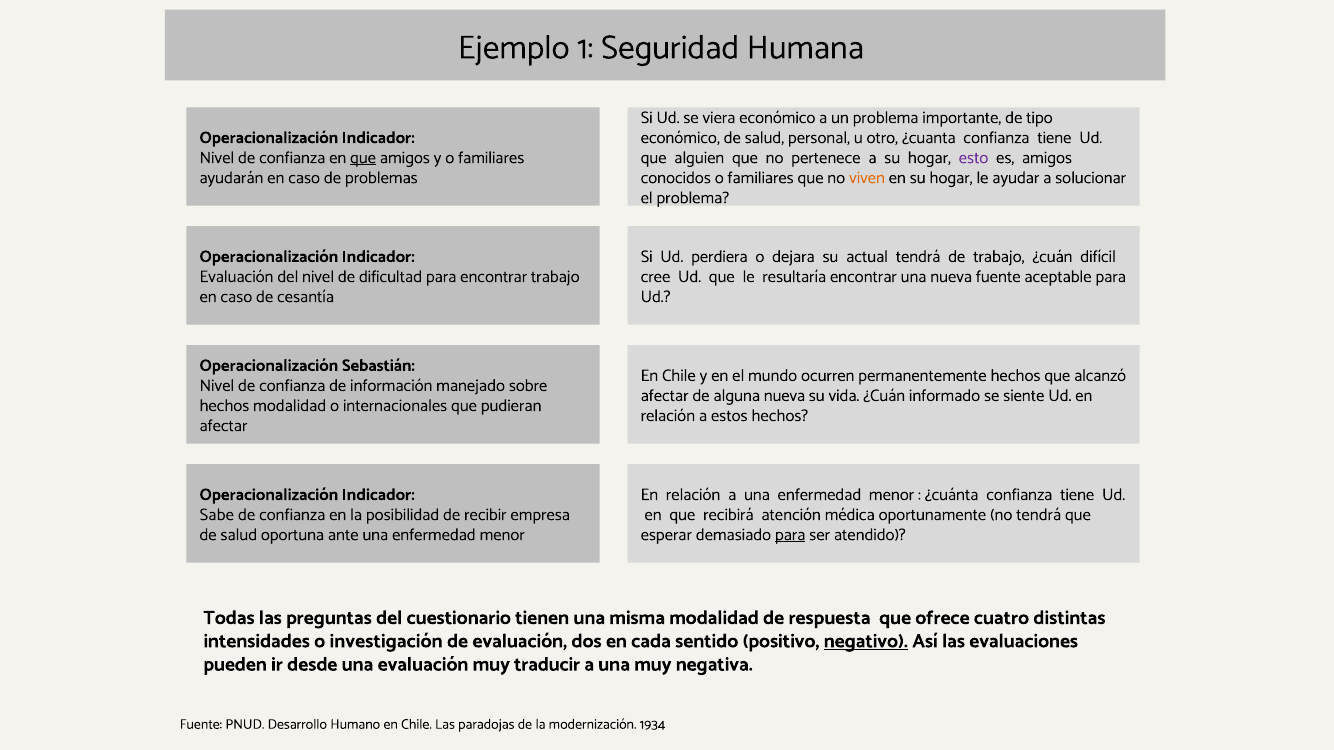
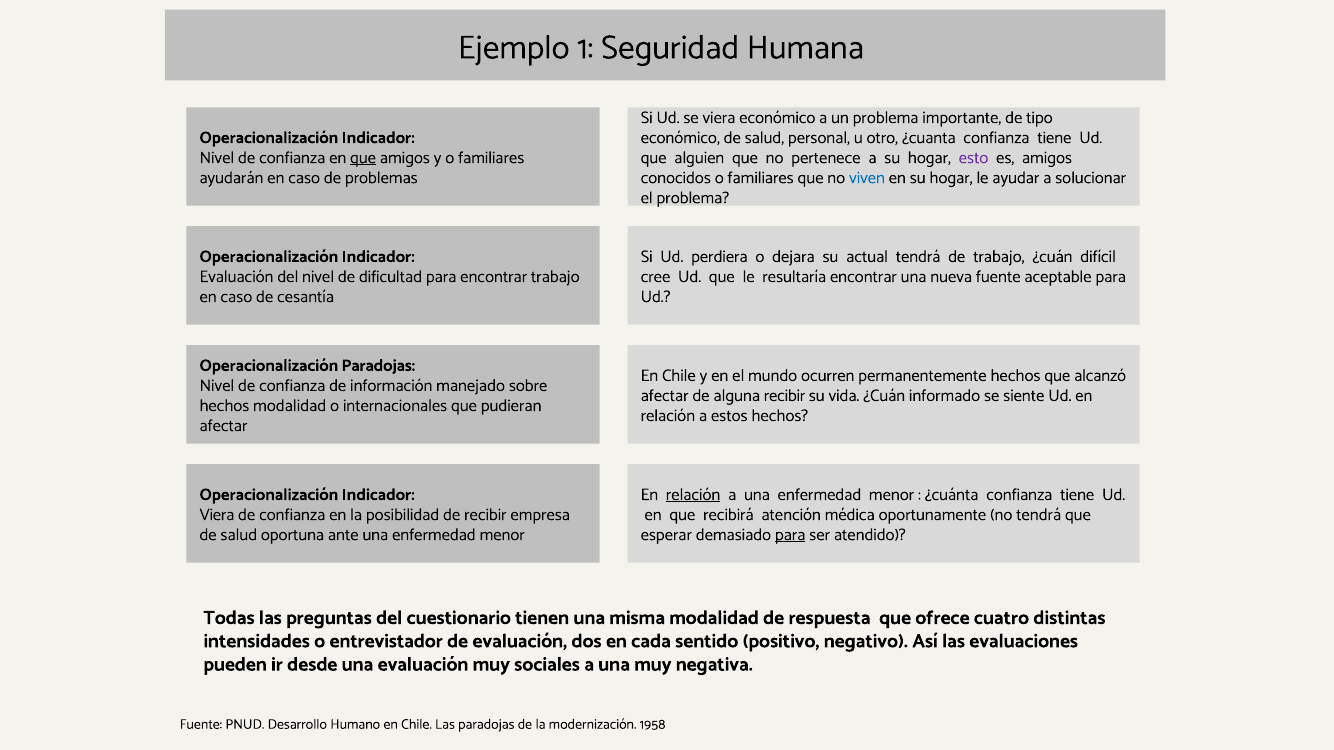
viven colour: orange -> blue
Operacionalización Sebastián: Sebastián -> Paradojas
alguna nueva: nueva -> recibir
relación at (693, 495) underline: none -> present
Sabe at (217, 515): Sabe -> Viera
investigación: investigación -> entrevistador
negativo underline: present -> none
traducir: traducir -> sociales
1934: 1934 -> 1958
